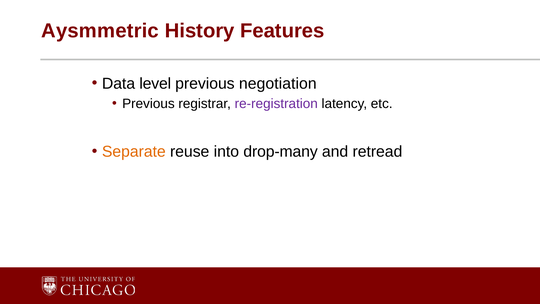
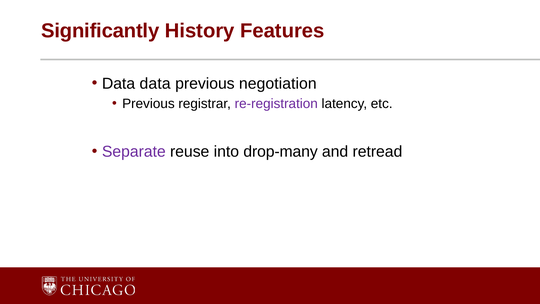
Aysmmetric: Aysmmetric -> Significantly
Data level: level -> data
Separate colour: orange -> purple
